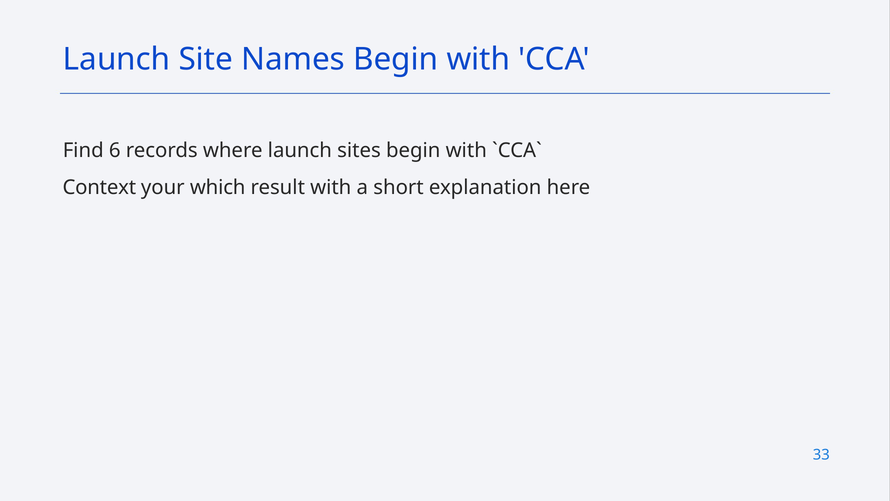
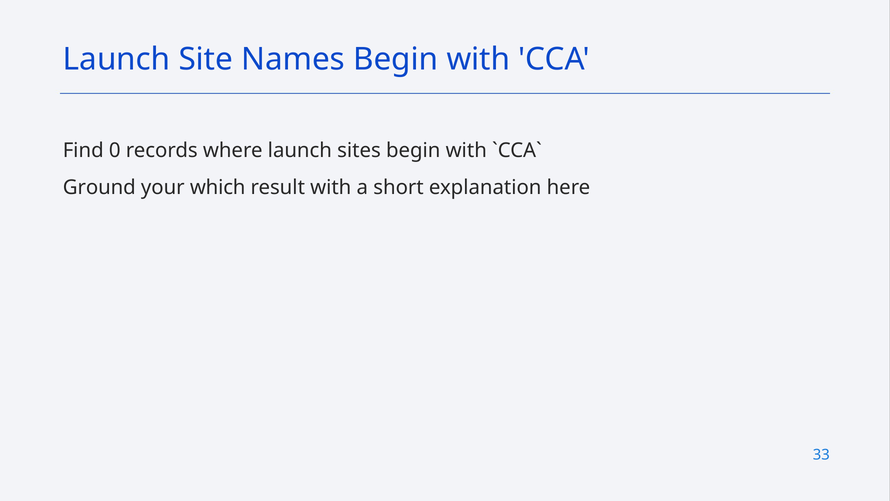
6: 6 -> 0
Context: Context -> Ground
